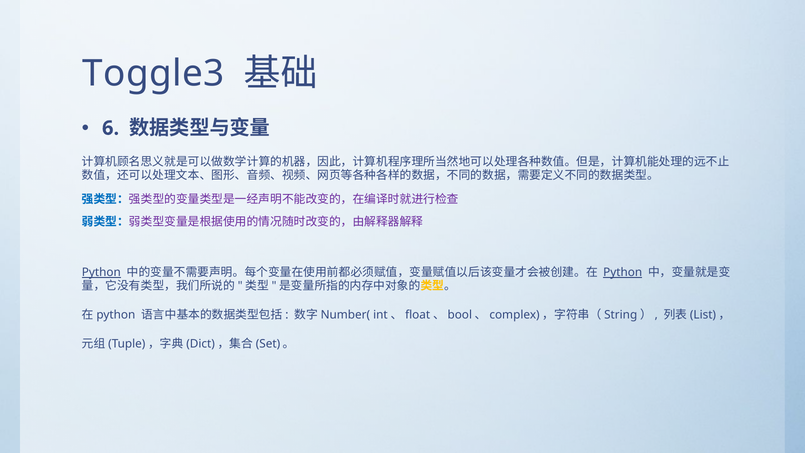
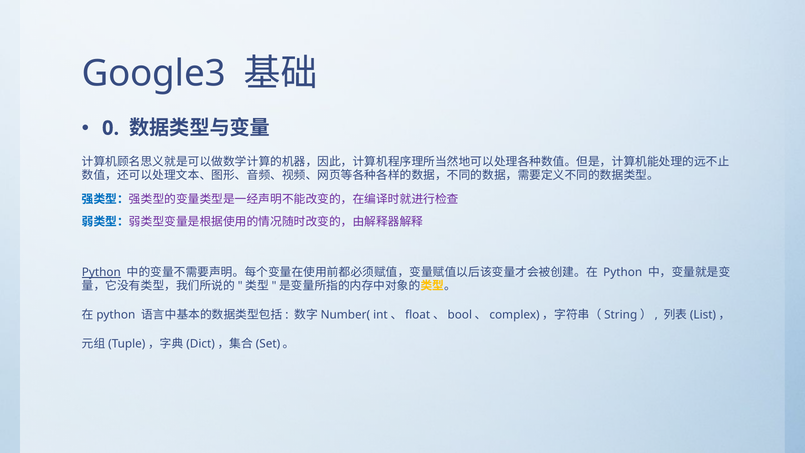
Toggle3: Toggle3 -> Google3
6: 6 -> 0
Python at (623, 272) underline: present -> none
